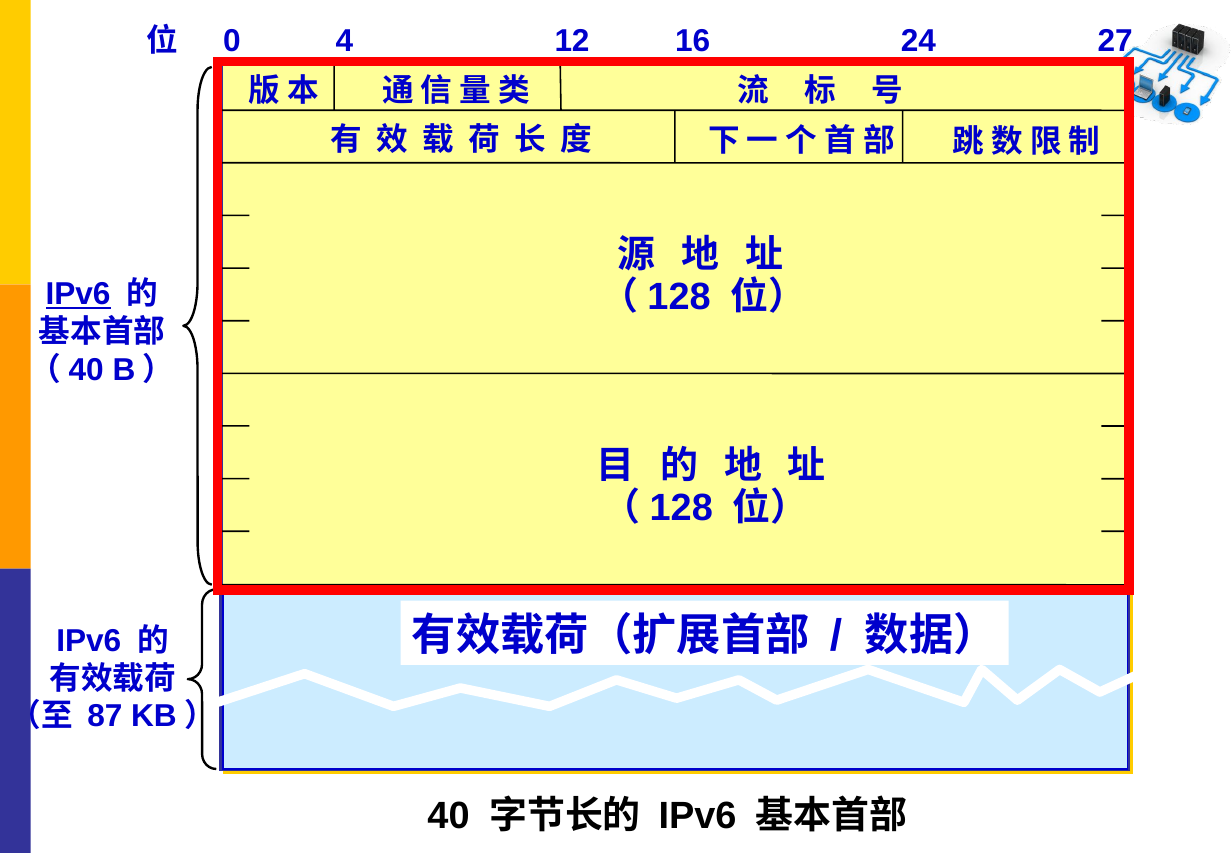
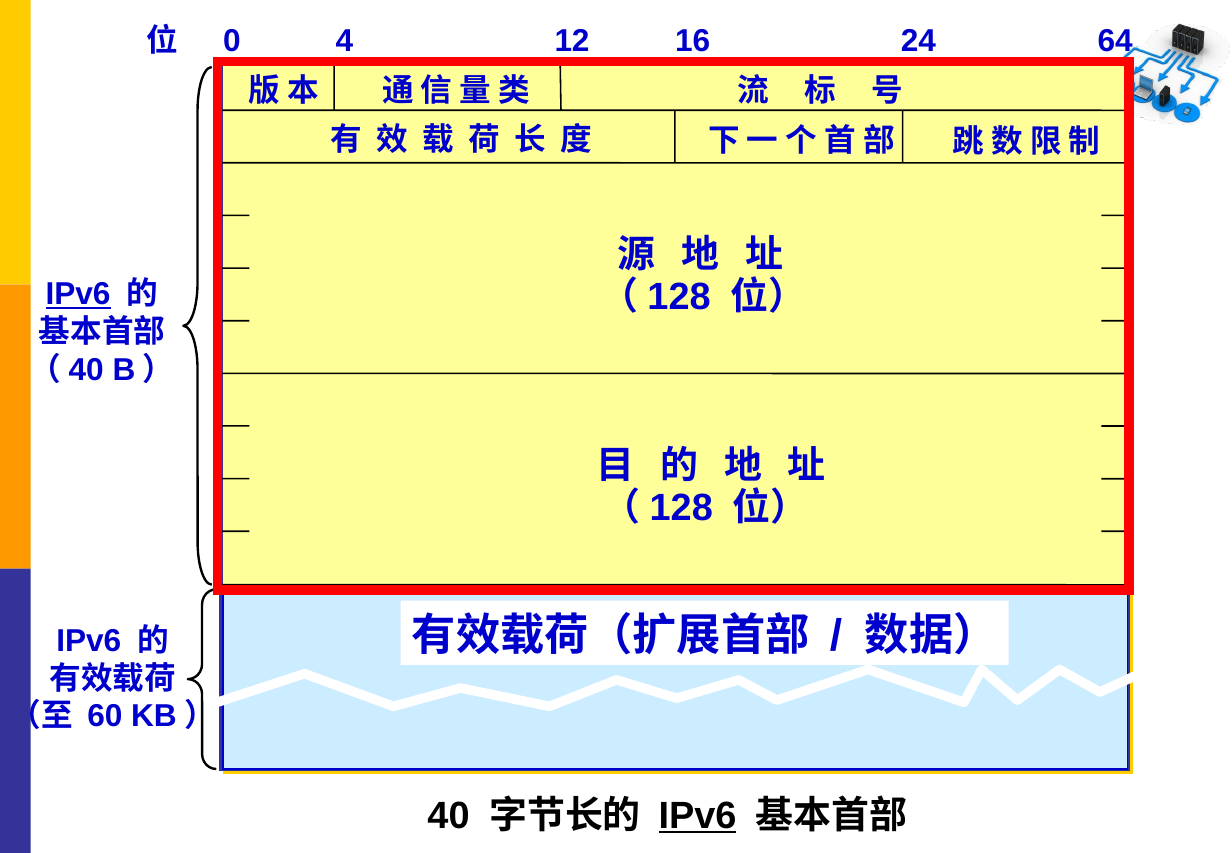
27: 27 -> 64
87: 87 -> 60
IPv6 at (697, 816) underline: none -> present
